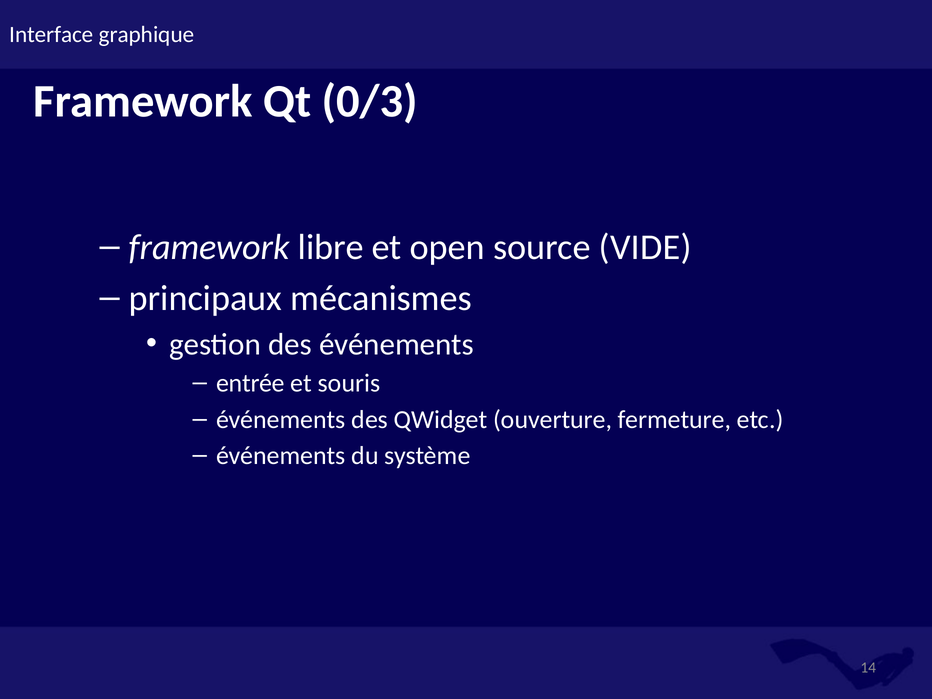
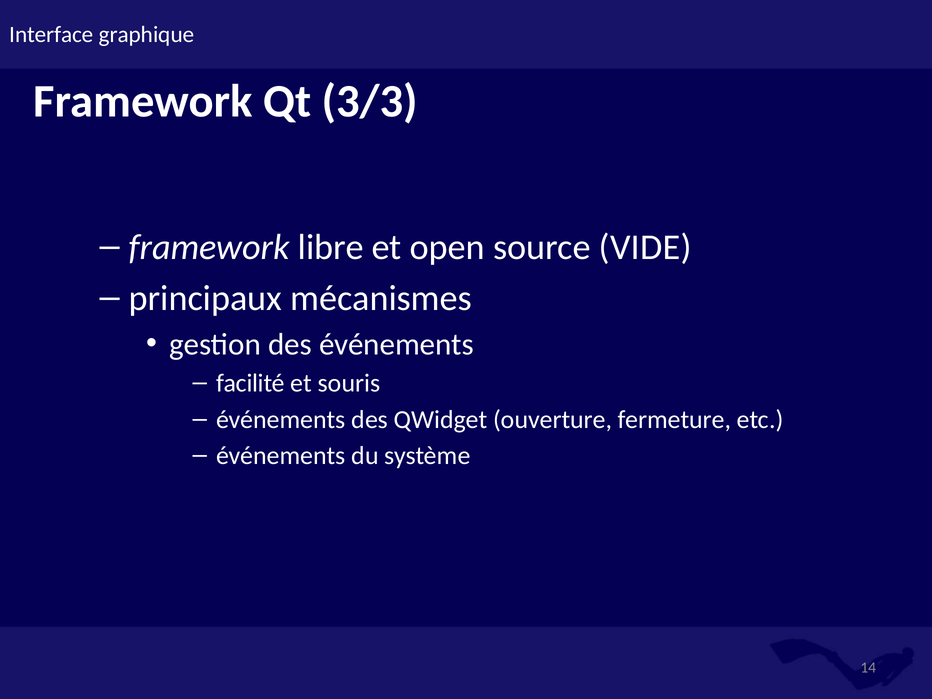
0/3: 0/3 -> 3/3
entrée: entrée -> facilité
